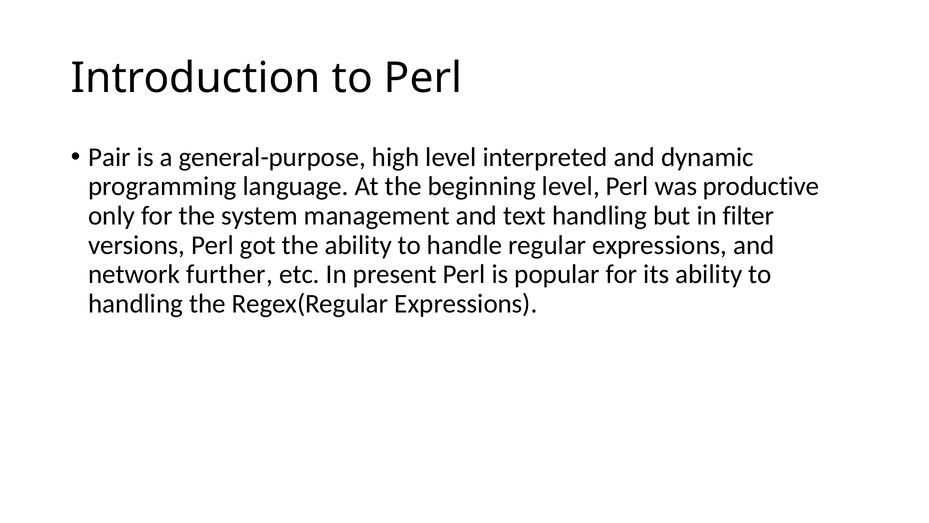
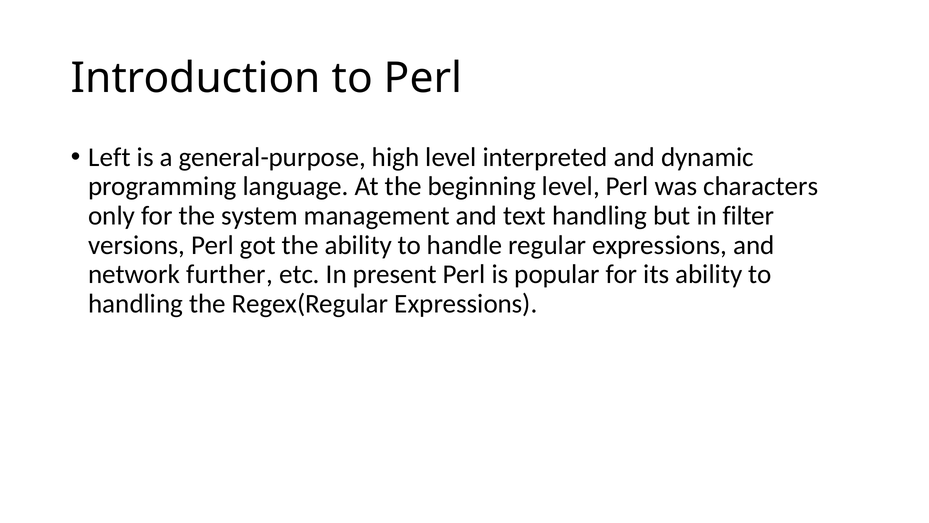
Pair: Pair -> Left
productive: productive -> characters
